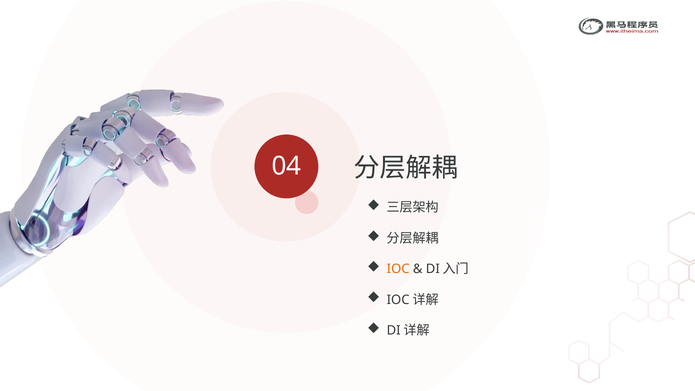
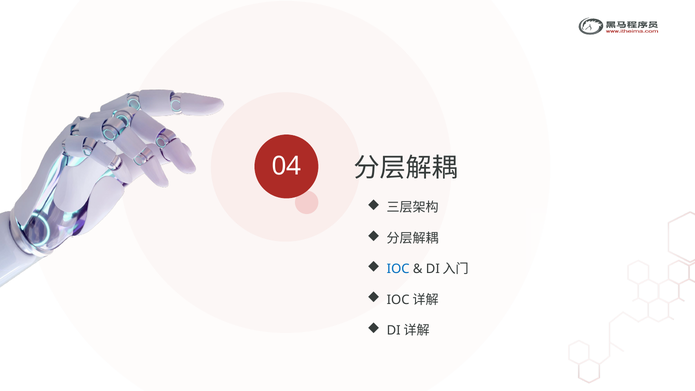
IOC colour: orange -> blue
